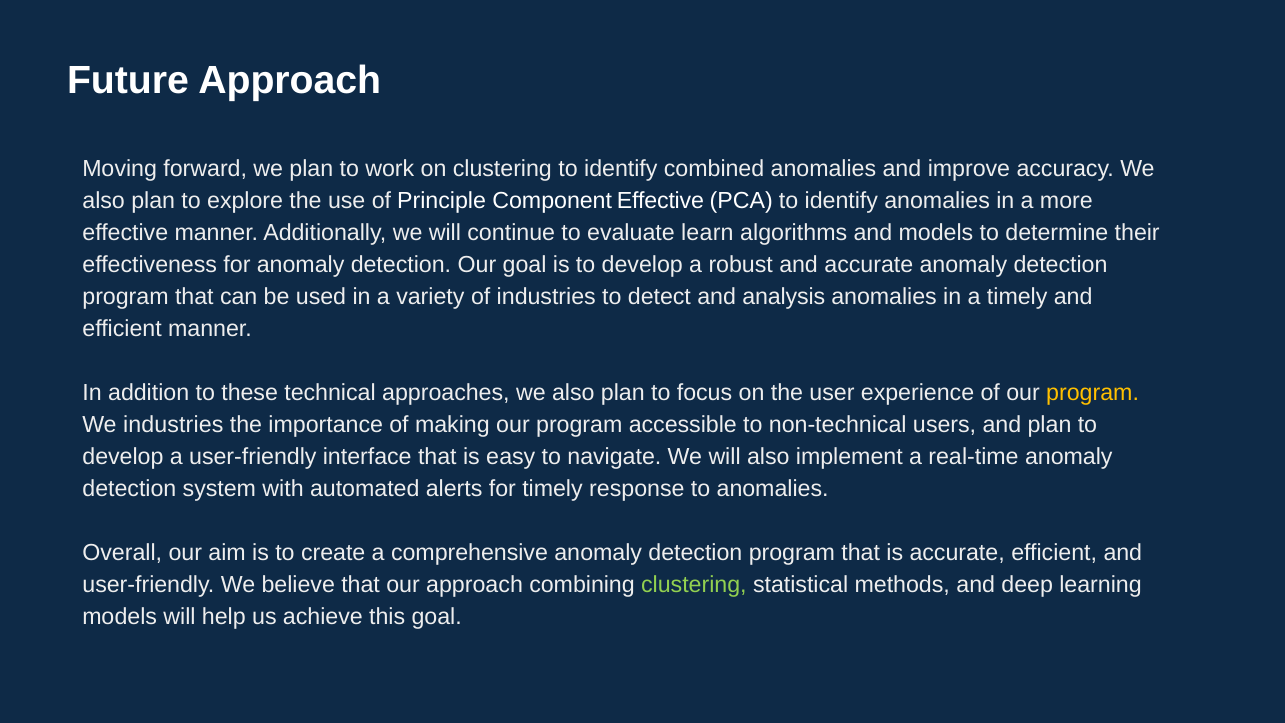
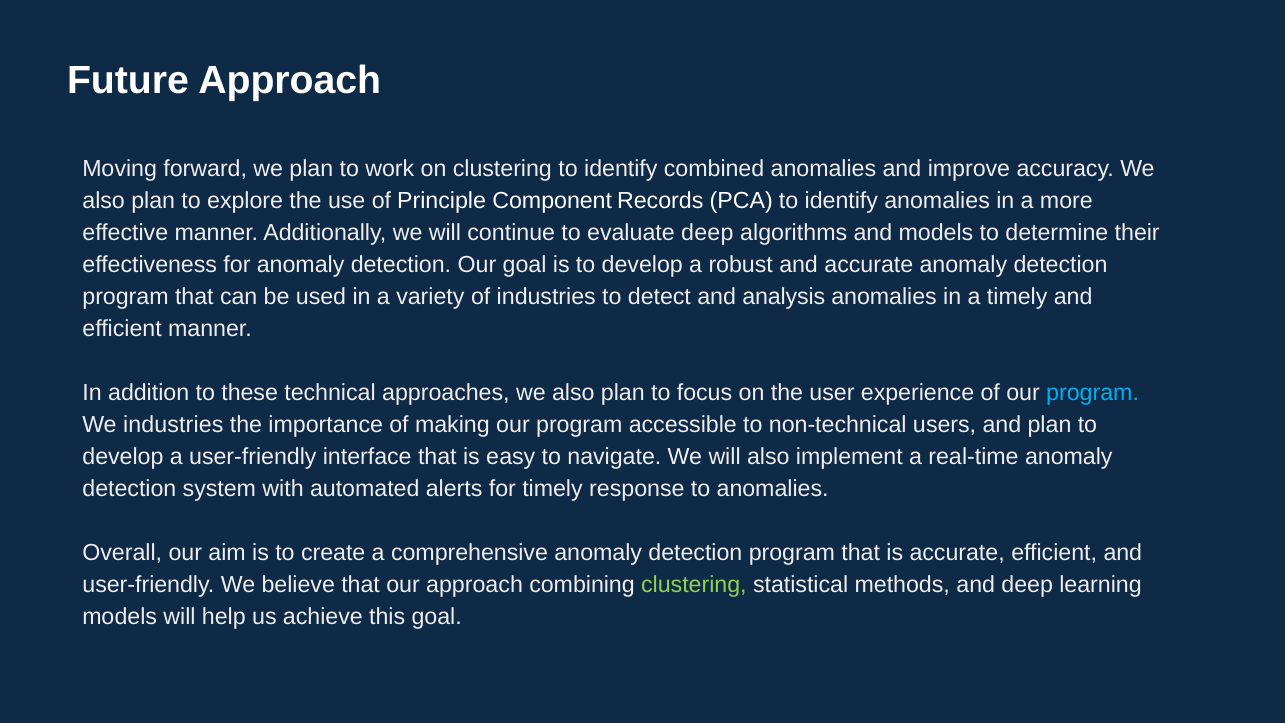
Component Effective: Effective -> Records
evaluate learn: learn -> deep
program at (1093, 393) colour: yellow -> light blue
